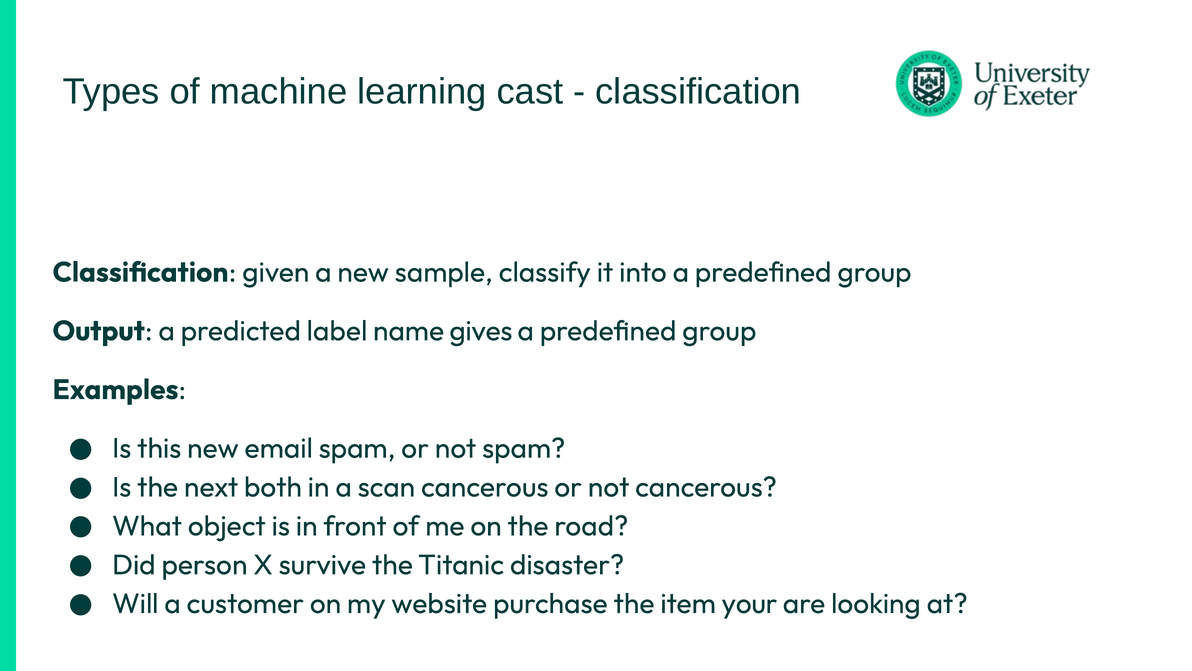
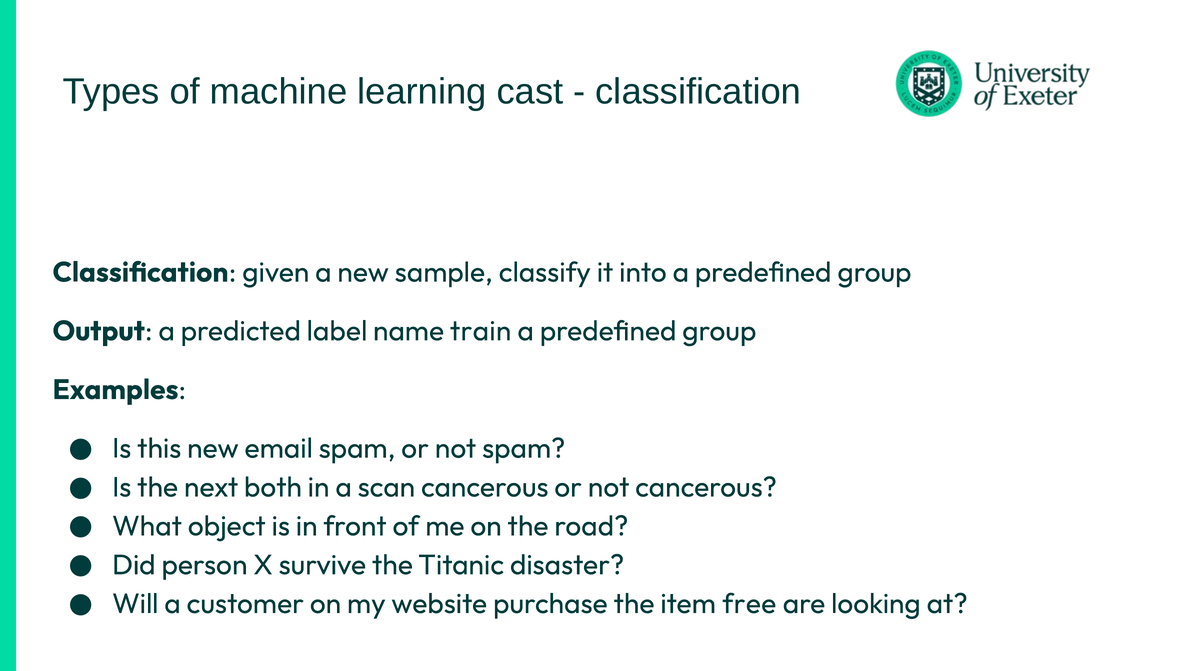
gives: gives -> train
your: your -> free
